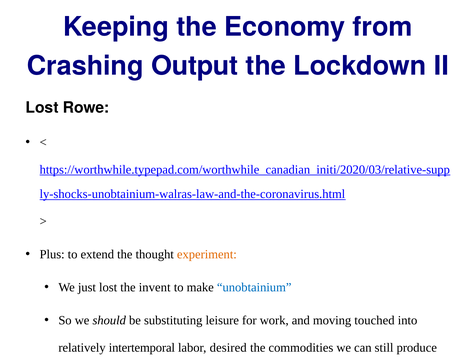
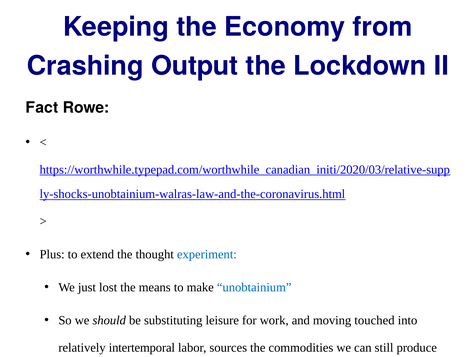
Lost at (42, 108): Lost -> Fact
experiment colour: orange -> blue
invent: invent -> means
desired: desired -> sources
